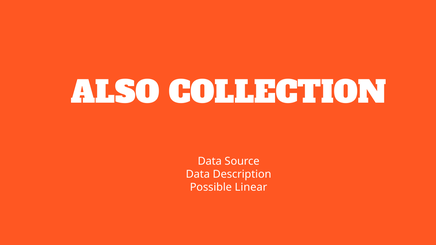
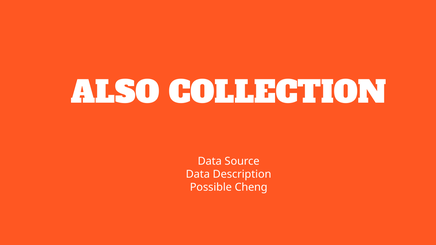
Linear: Linear -> Cheng
